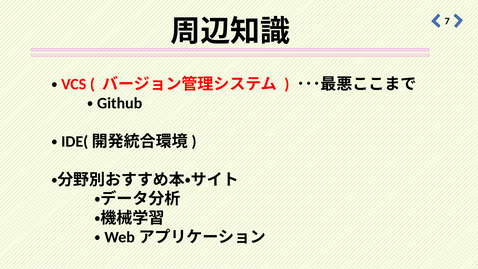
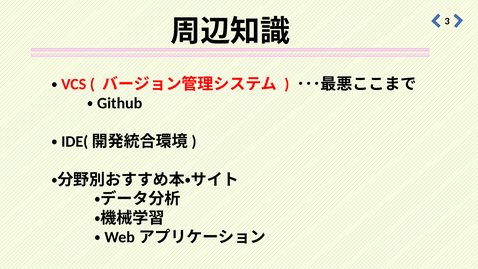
7: 7 -> 3
